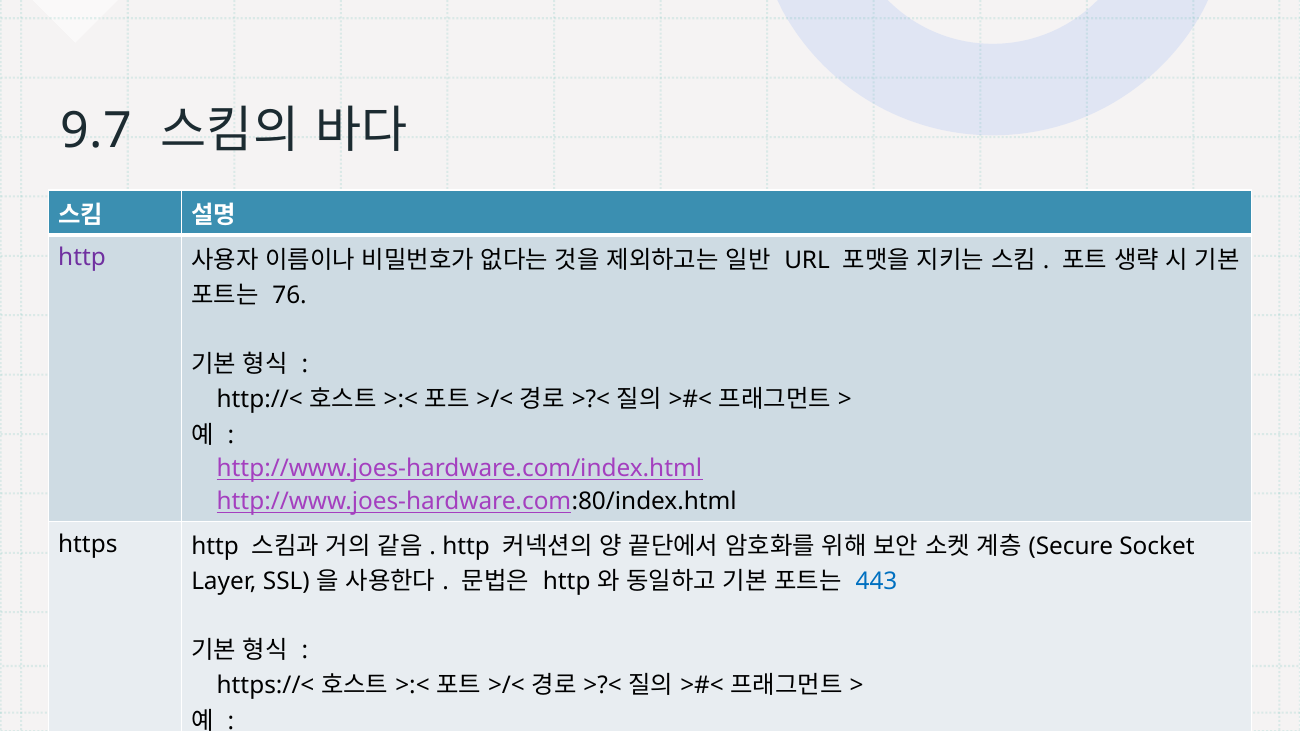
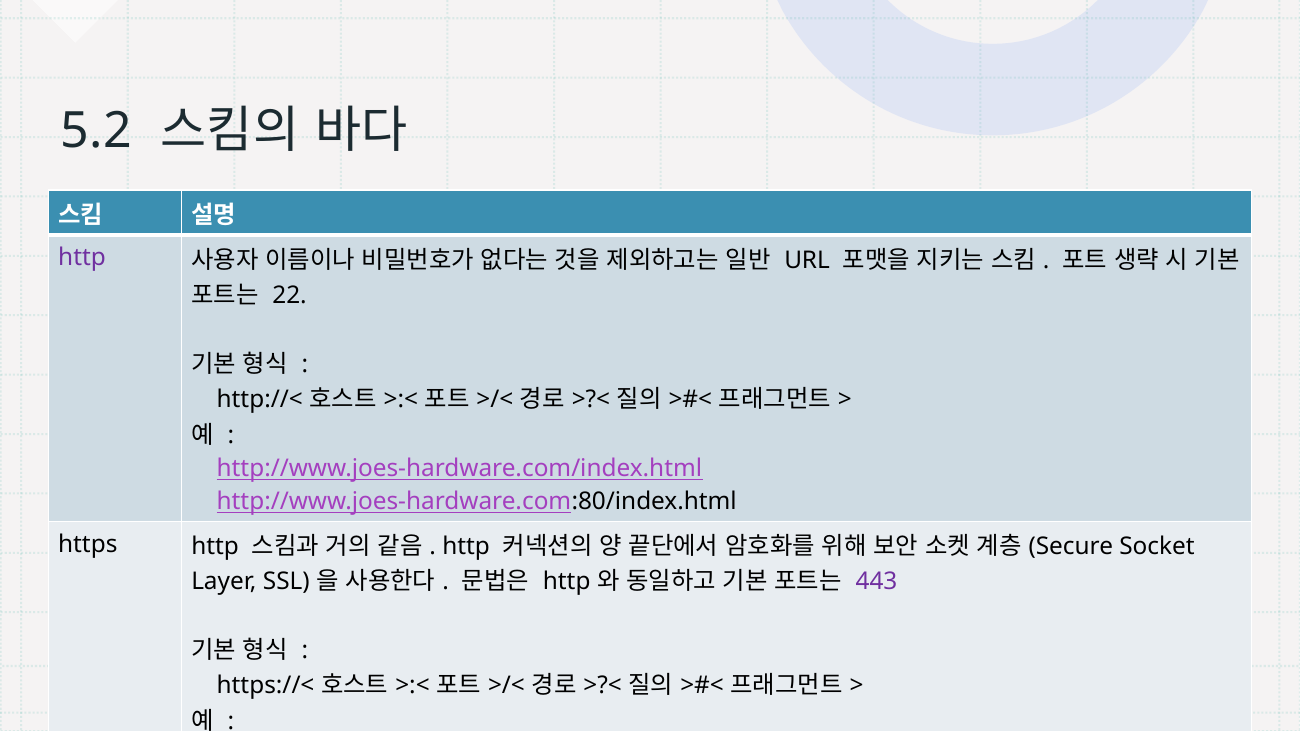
9.7: 9.7 -> 5.2
76: 76 -> 22
443 colour: blue -> purple
